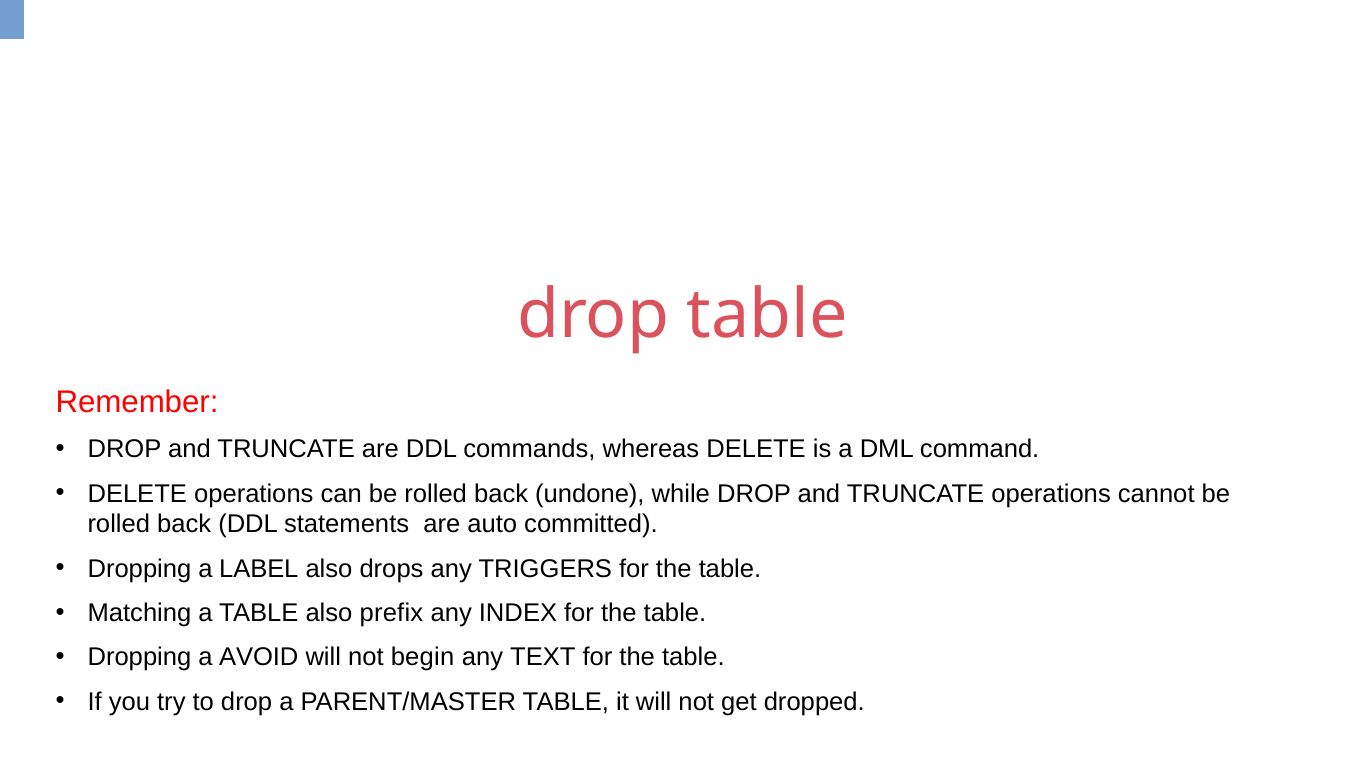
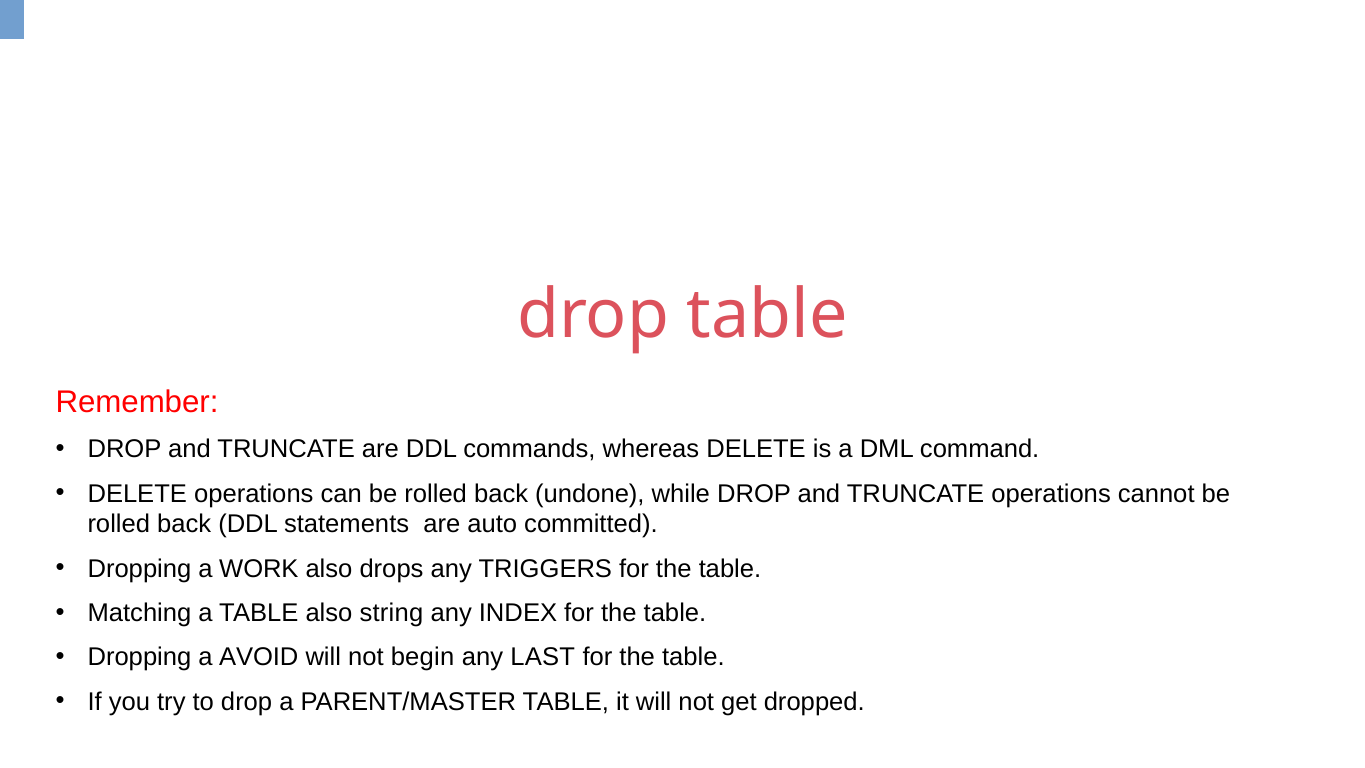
LABEL: LABEL -> WORK
prefix: prefix -> string
TEXT: TEXT -> LAST
